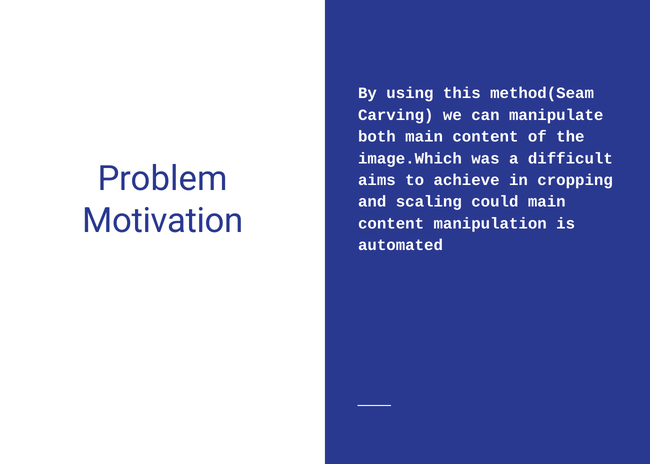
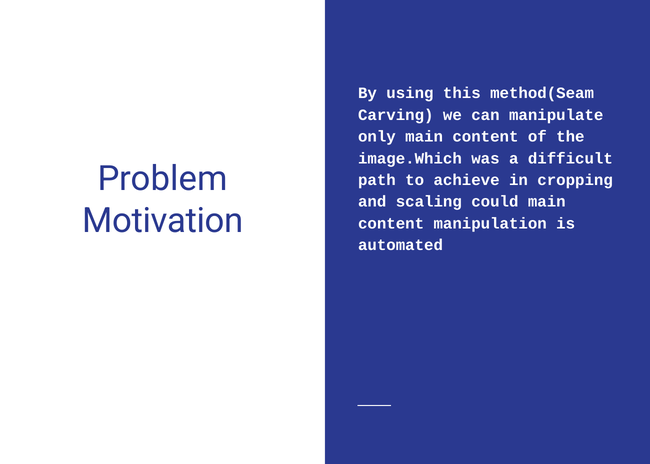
both: both -> only
aims: aims -> path
